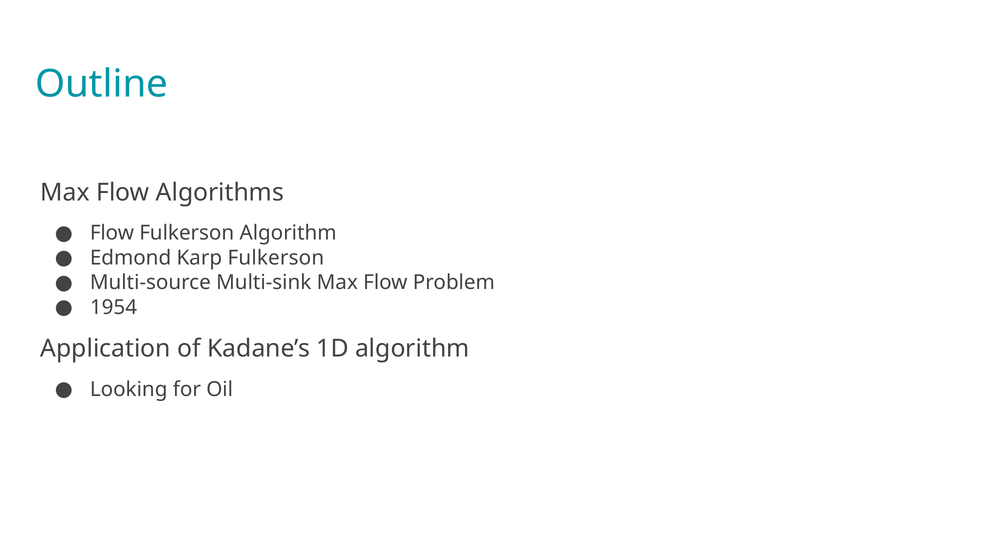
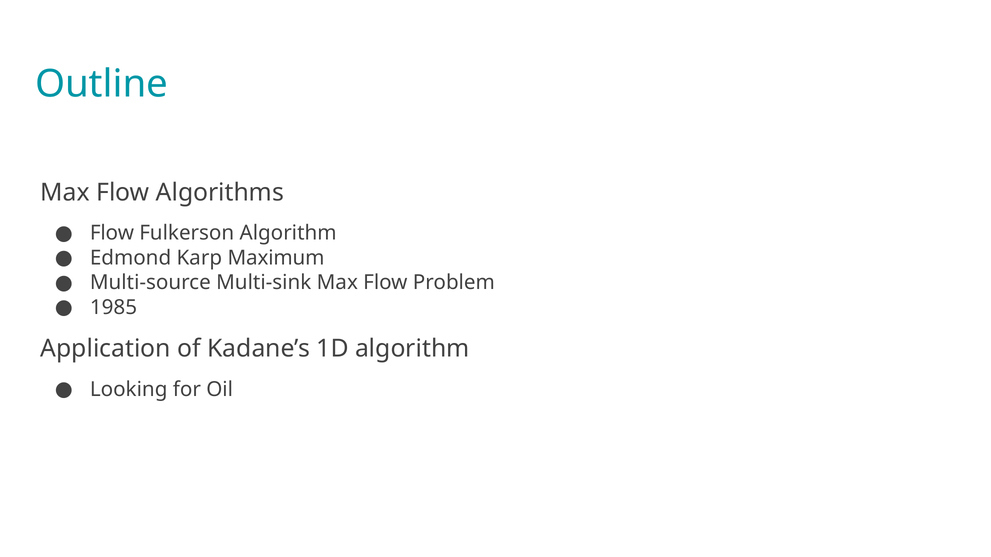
Karp Fulkerson: Fulkerson -> Maximum
1954: 1954 -> 1985
